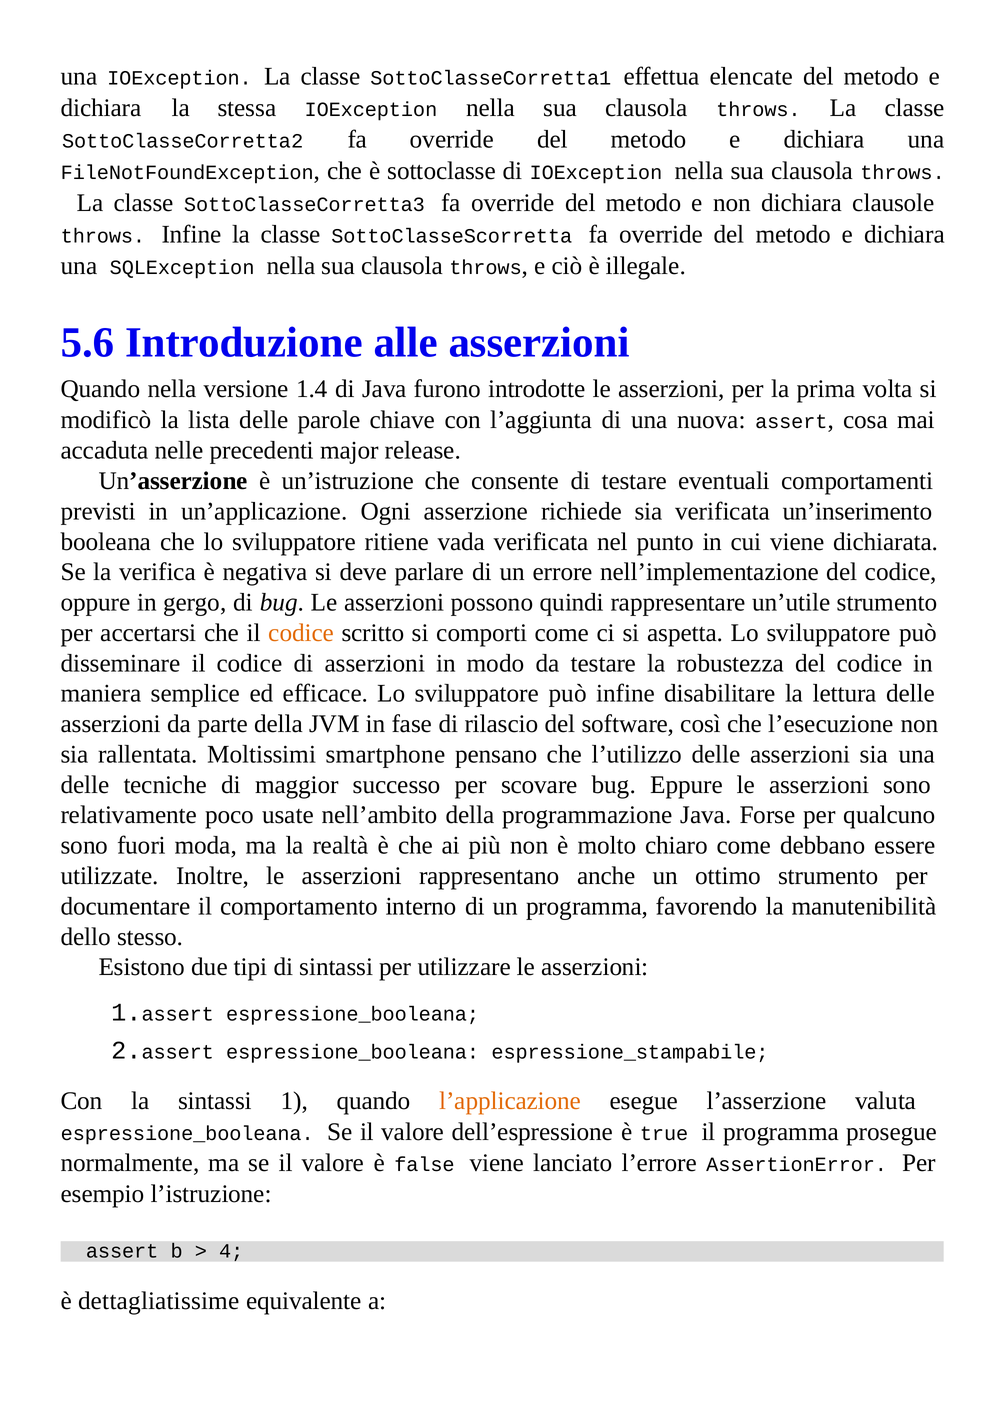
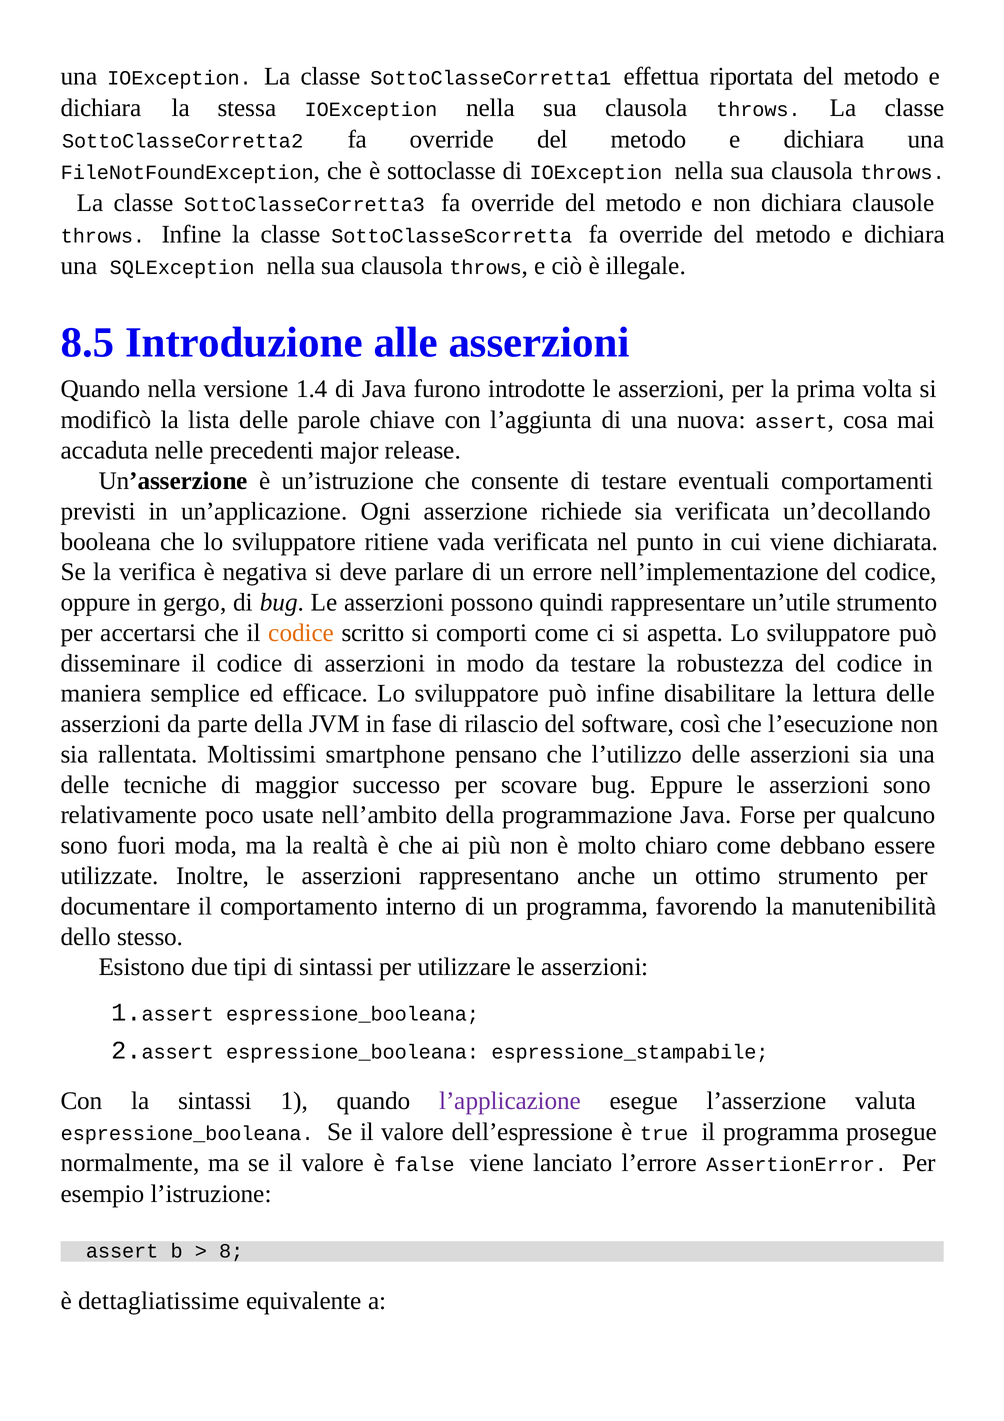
elencate: elencate -> riportata
5.6: 5.6 -> 8.5
un’inserimento: un’inserimento -> un’decollando
l’applicazione colour: orange -> purple
4: 4 -> 8
